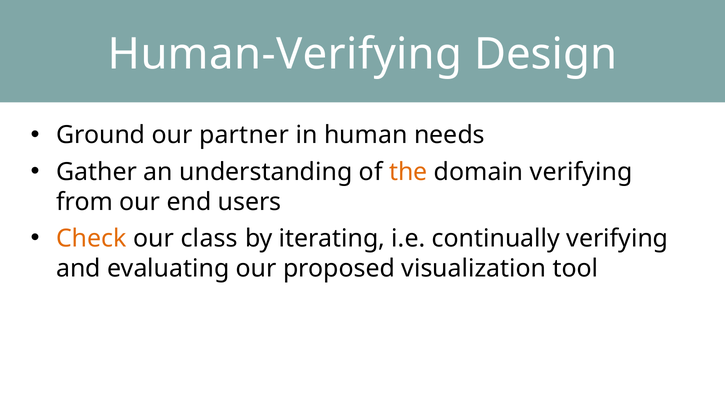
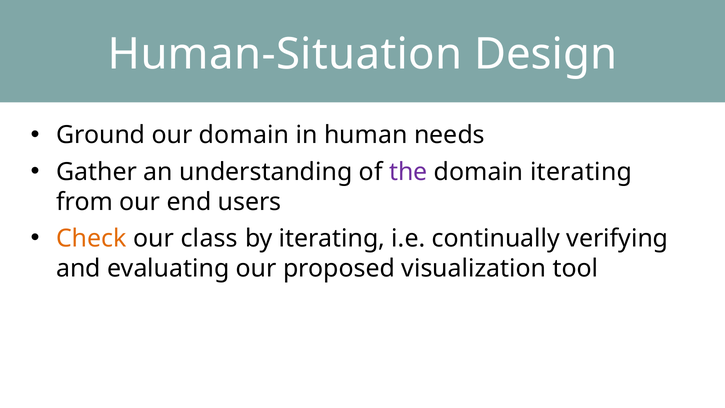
Human-Verifying: Human-Verifying -> Human-Situation
our partner: partner -> domain
the colour: orange -> purple
domain verifying: verifying -> iterating
